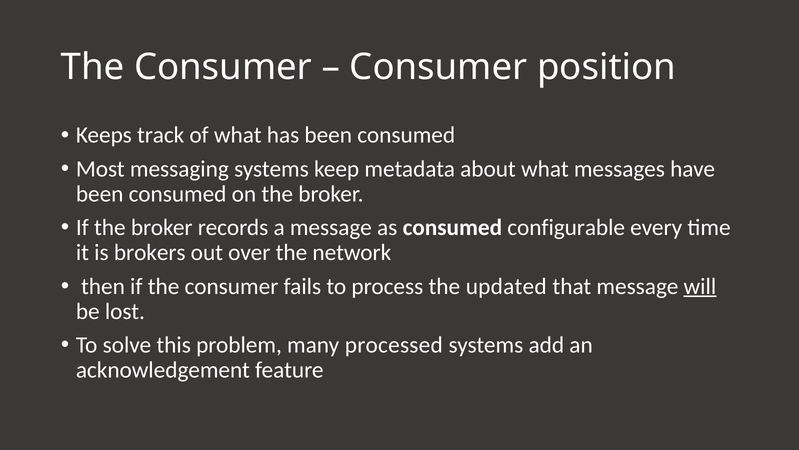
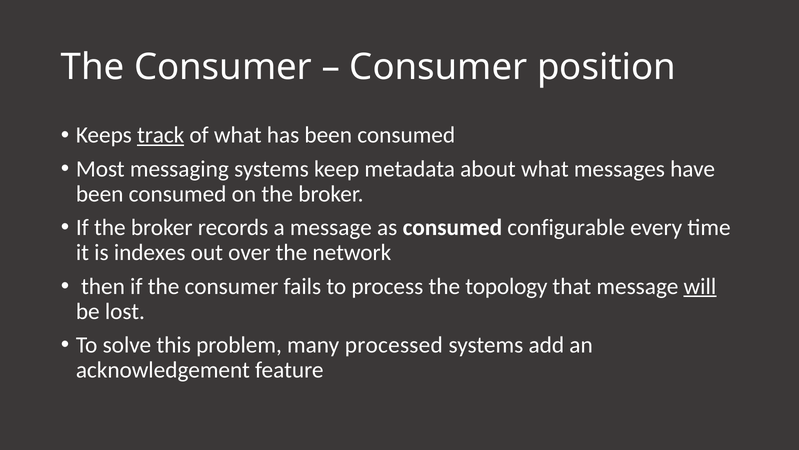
track underline: none -> present
brokers: brokers -> indexes
updated: updated -> topology
